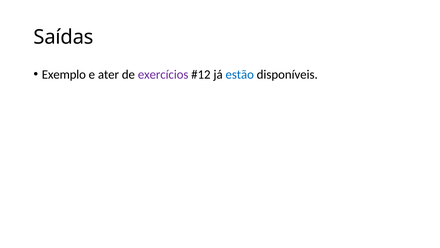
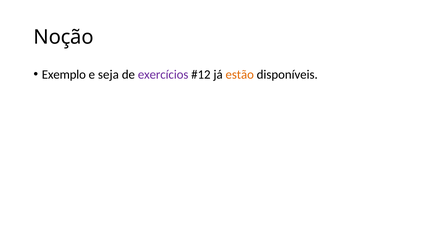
Saídas: Saídas -> Noção
ater: ater -> seja
estão colour: blue -> orange
